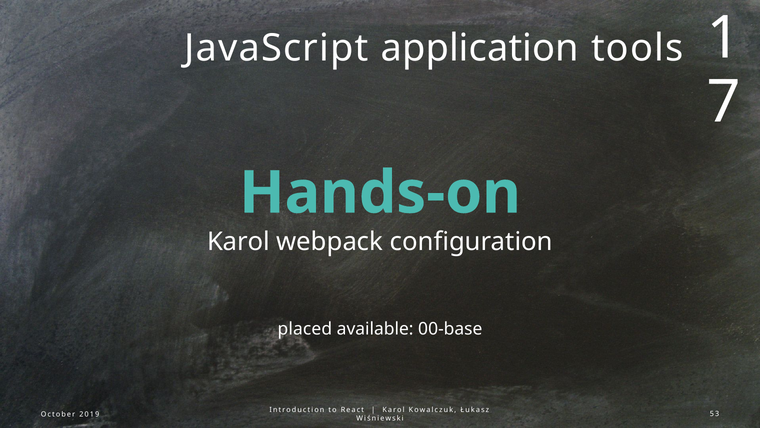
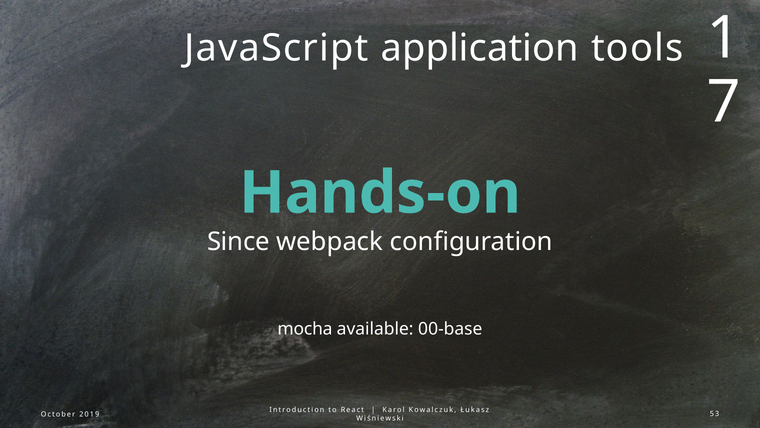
Karol at (238, 242): Karol -> Since
placed: placed -> mocha
